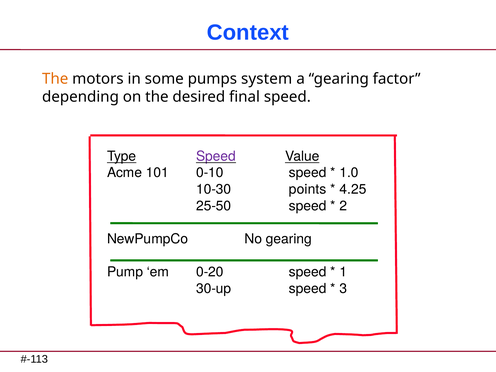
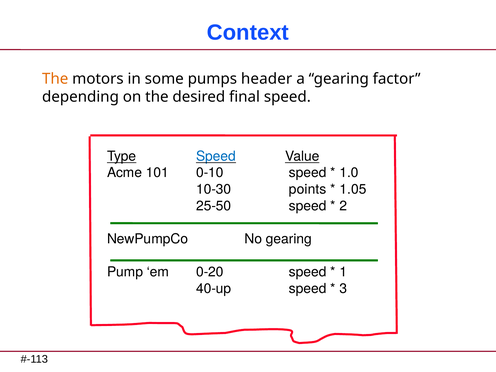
system: system -> header
Speed at (216, 156) colour: purple -> blue
4.25: 4.25 -> 1.05
30-up: 30-up -> 40-up
